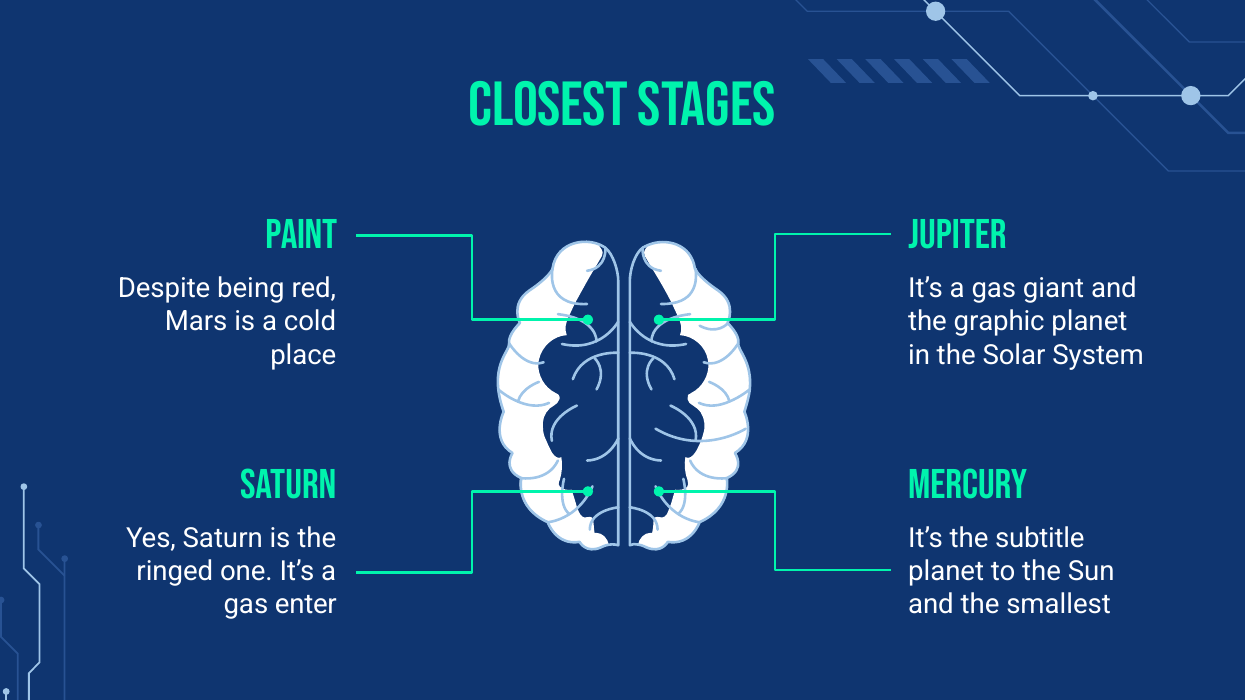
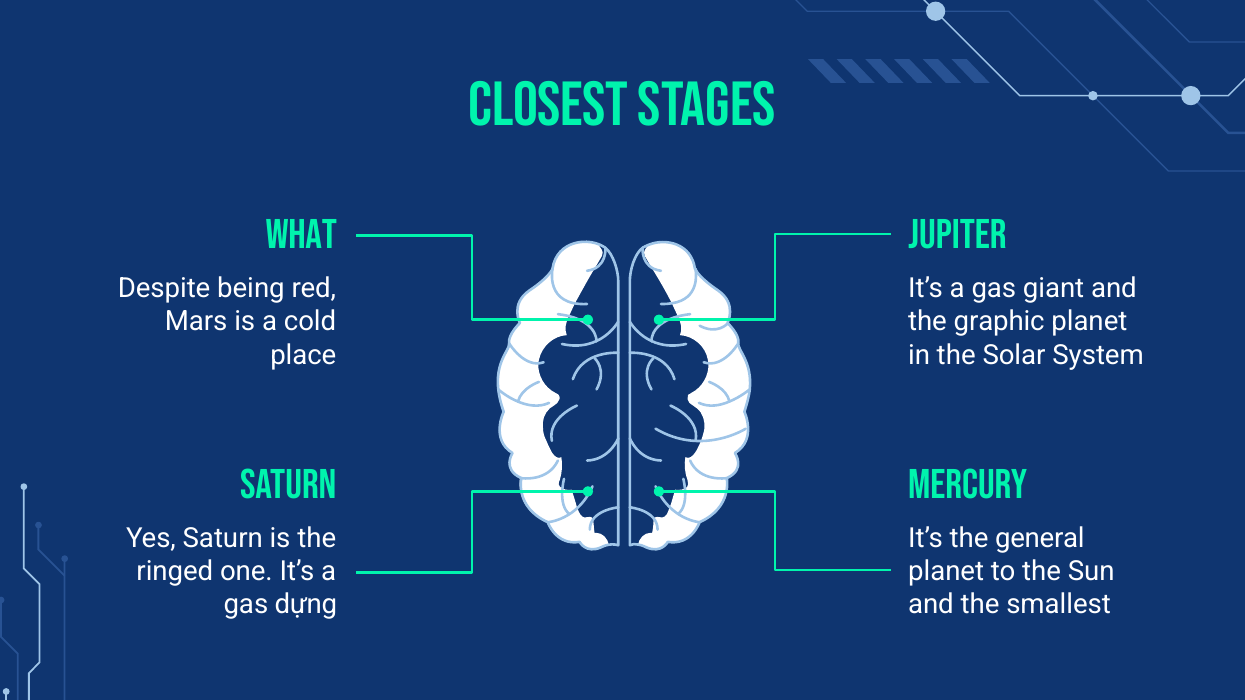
PAINT: PAINT -> WHAT
subtitle: subtitle -> general
enter: enter -> dựng
